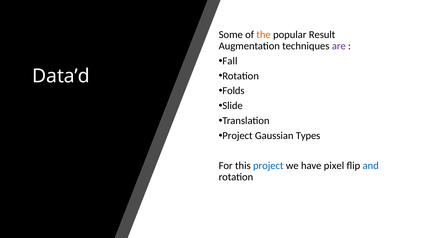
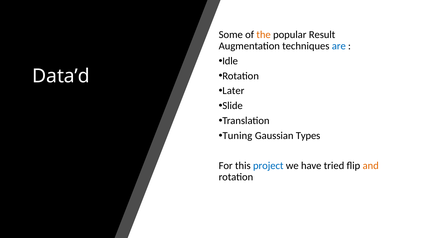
are colour: purple -> blue
Fall: Fall -> Idle
Folds: Folds -> Later
Project at (237, 136): Project -> Tuning
pixel: pixel -> tried
and colour: blue -> orange
